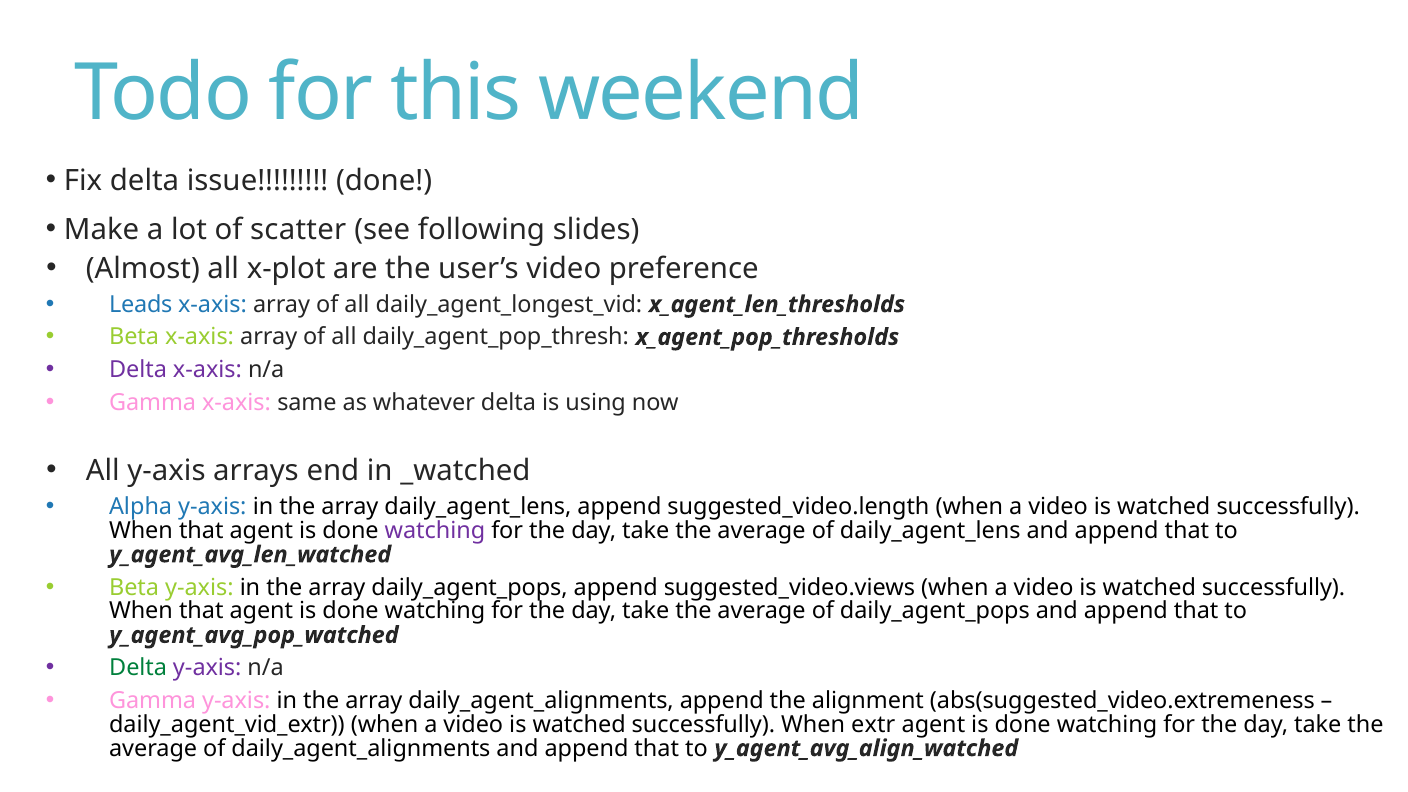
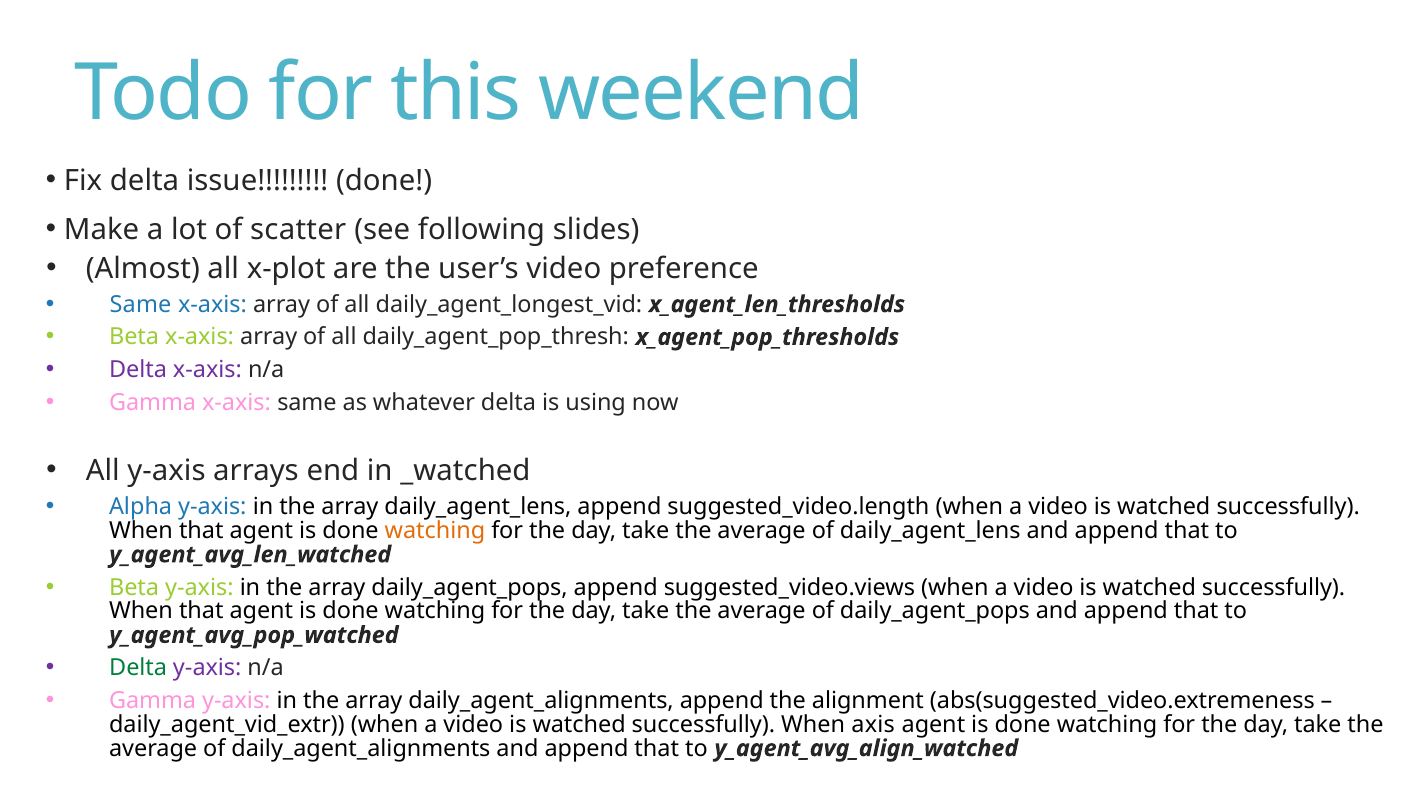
Leads at (141, 304): Leads -> Same
watching at (435, 531) colour: purple -> orange
extr: extr -> axis
